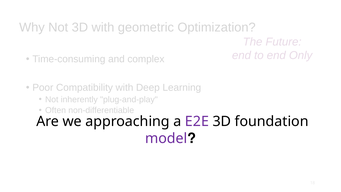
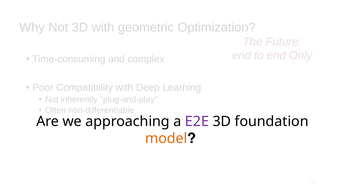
model colour: purple -> orange
